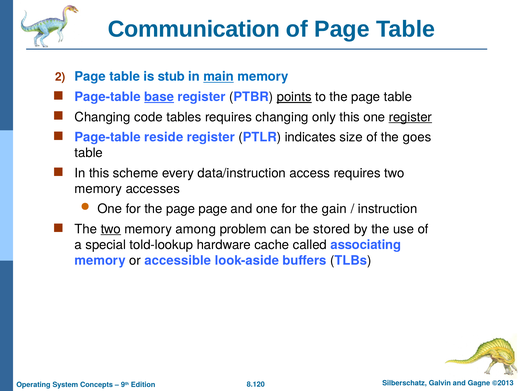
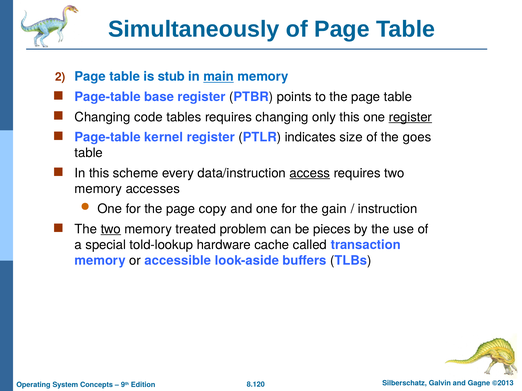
Communication: Communication -> Simultaneously
base underline: present -> none
points underline: present -> none
reside: reside -> kernel
access underline: none -> present
page page: page -> copy
among: among -> treated
stored: stored -> pieces
associating: associating -> transaction
